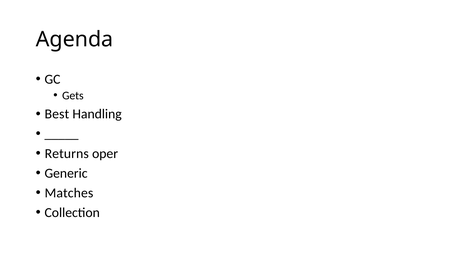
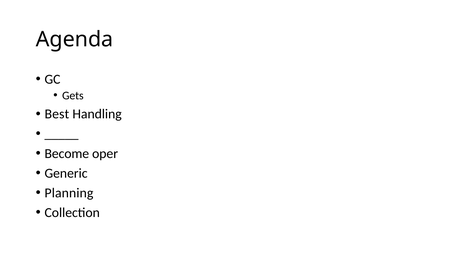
Returns: Returns -> Become
Matches: Matches -> Planning
